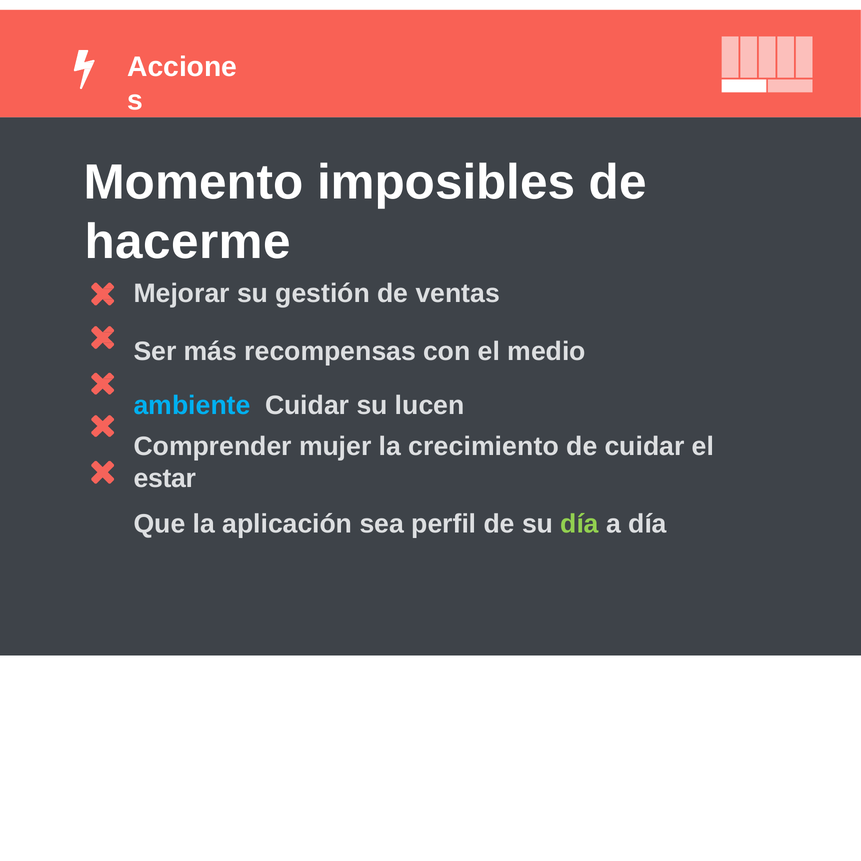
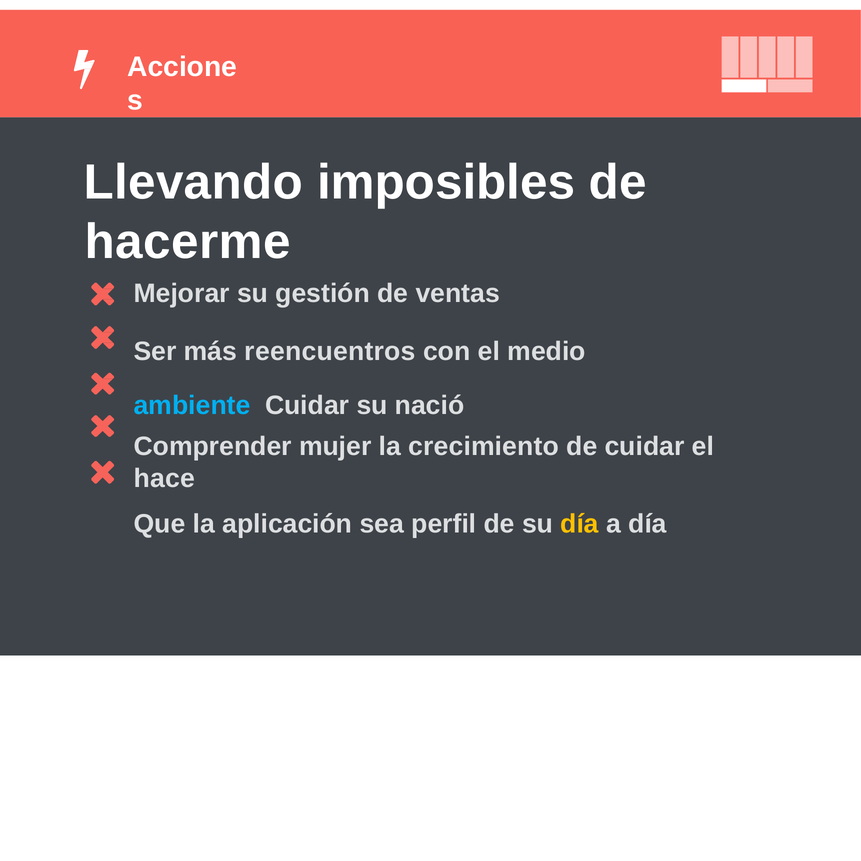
Momento: Momento -> Llevando
recompensas: recompensas -> reencuentros
lucen: lucen -> nació
estar: estar -> hace
día at (580, 524) colour: light green -> yellow
